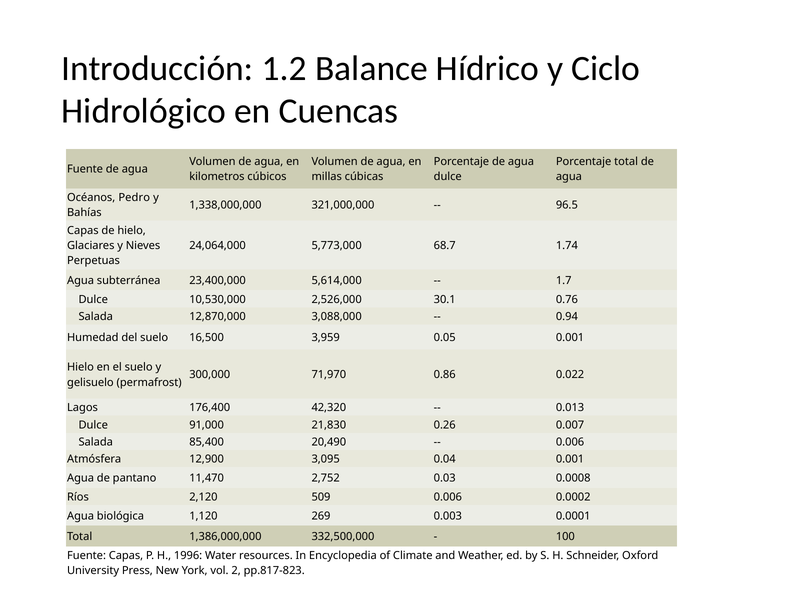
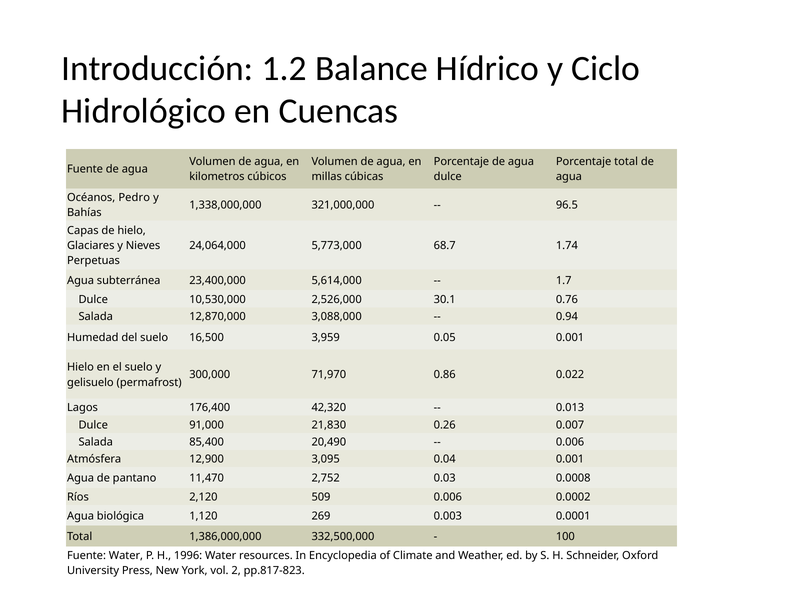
Fuente Capas: Capas -> Water
